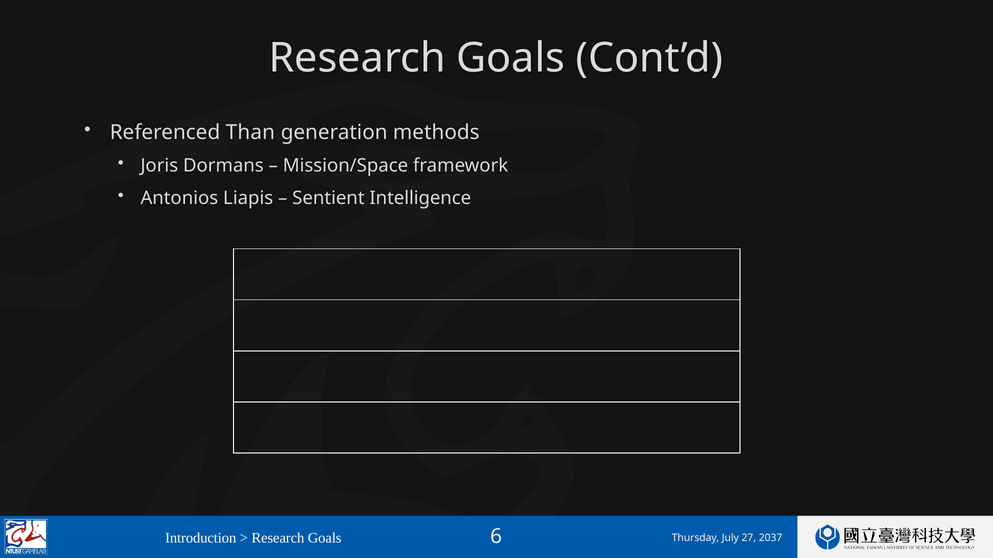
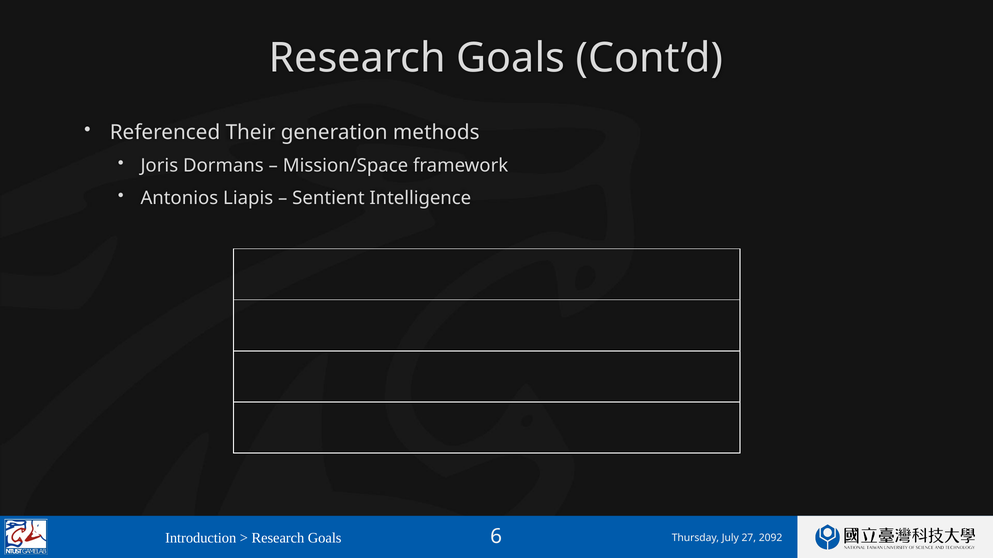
Than: Than -> Their
2037: 2037 -> 2092
